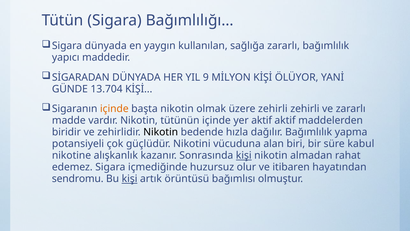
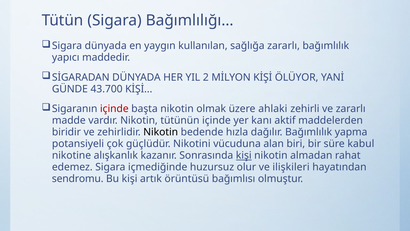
9: 9 -> 2
13.704: 13.704 -> 43.700
içinde at (114, 109) colour: orange -> red
üzere zehirli: zehirli -> ahlaki
yer aktif: aktif -> kanı
itibaren: itibaren -> ilişkileri
kişi at (130, 179) underline: present -> none
